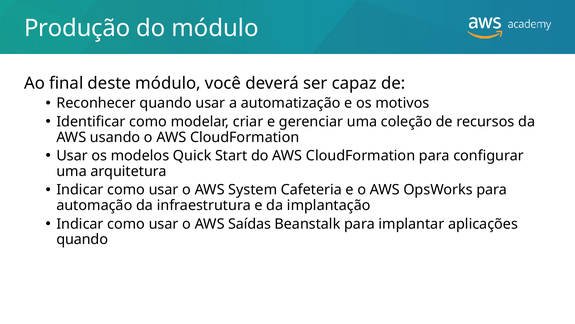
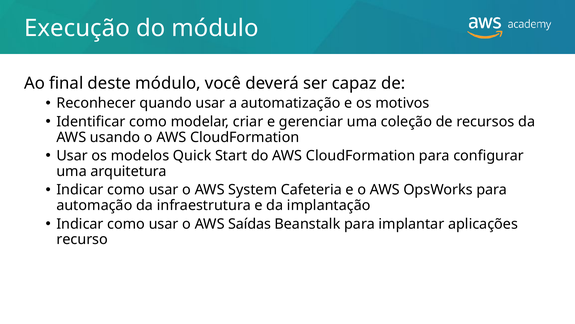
Produção: Produção -> Execução
quando at (82, 239): quando -> recurso
